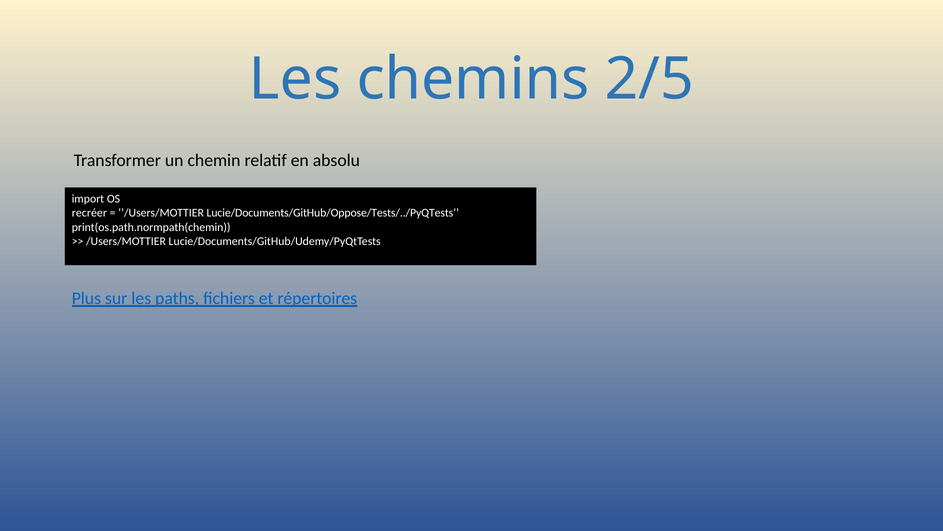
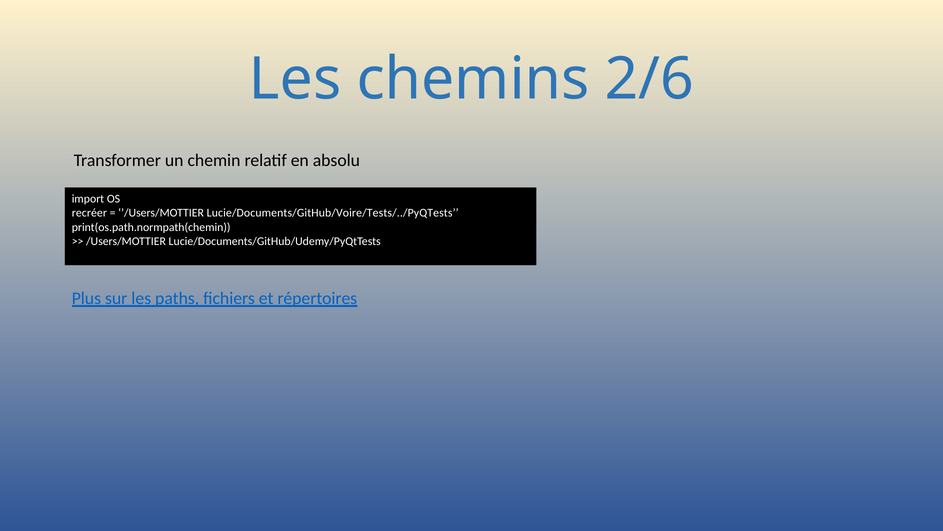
2/5: 2/5 -> 2/6
Lucie/Documents/GitHub/Oppose/Tests/../PyQTests: Lucie/Documents/GitHub/Oppose/Tests/../PyQTests -> Lucie/Documents/GitHub/Voire/Tests/../PyQTests
